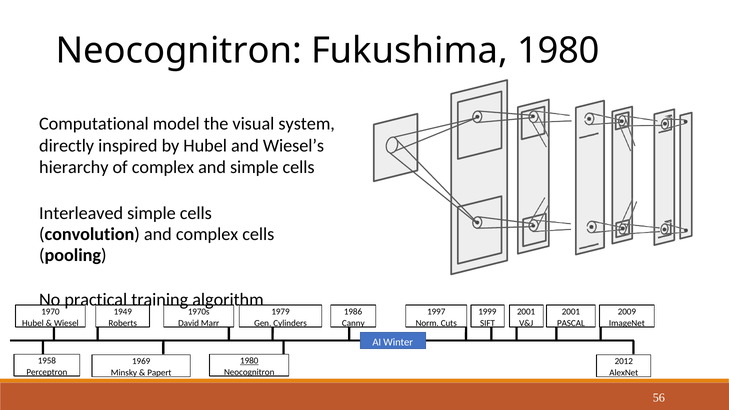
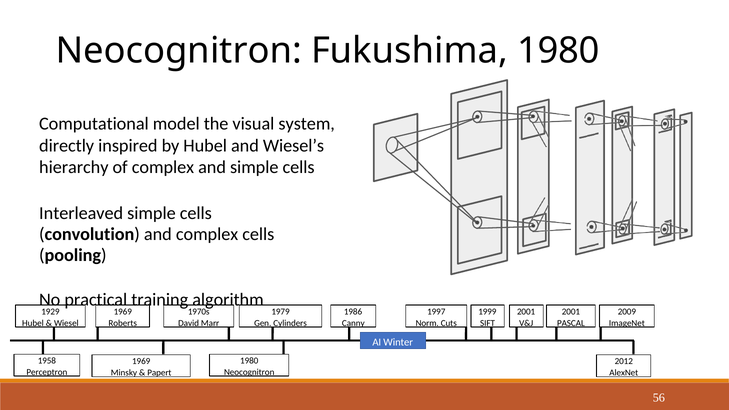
1970: 1970 -> 1929
1949 at (123, 312): 1949 -> 1969
1980 at (249, 361) underline: present -> none
